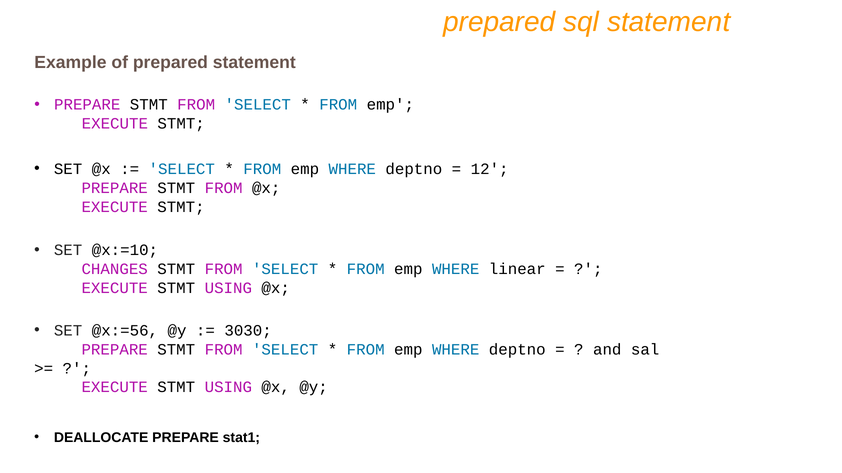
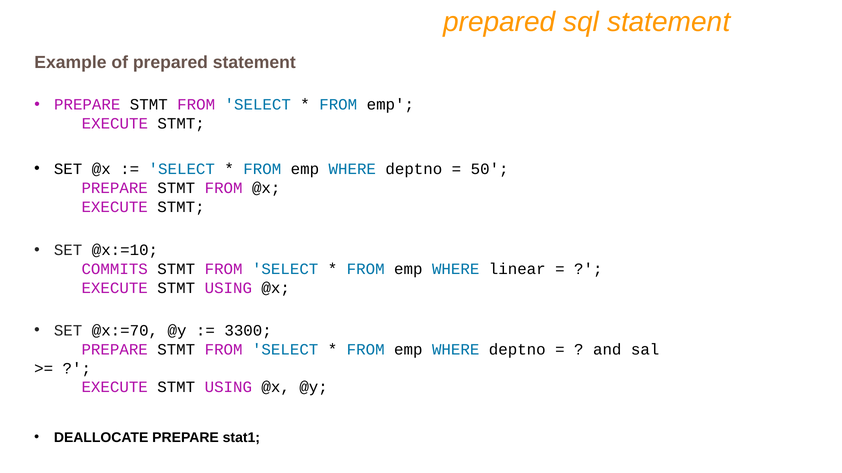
12: 12 -> 50
CHANGES: CHANGES -> COMMITS
@x:=56: @x:=56 -> @x:=70
3030: 3030 -> 3300
